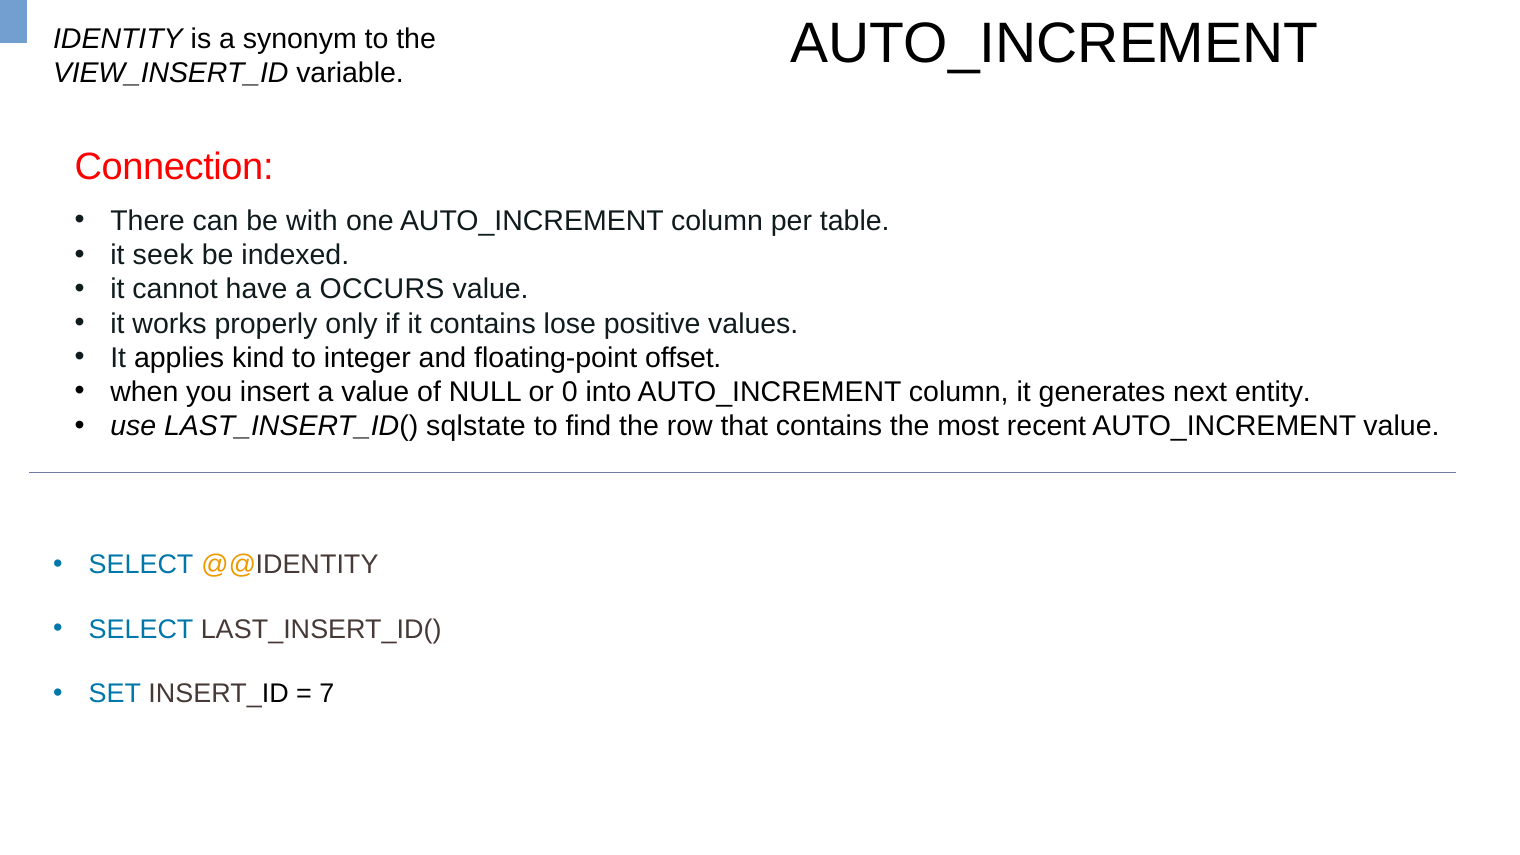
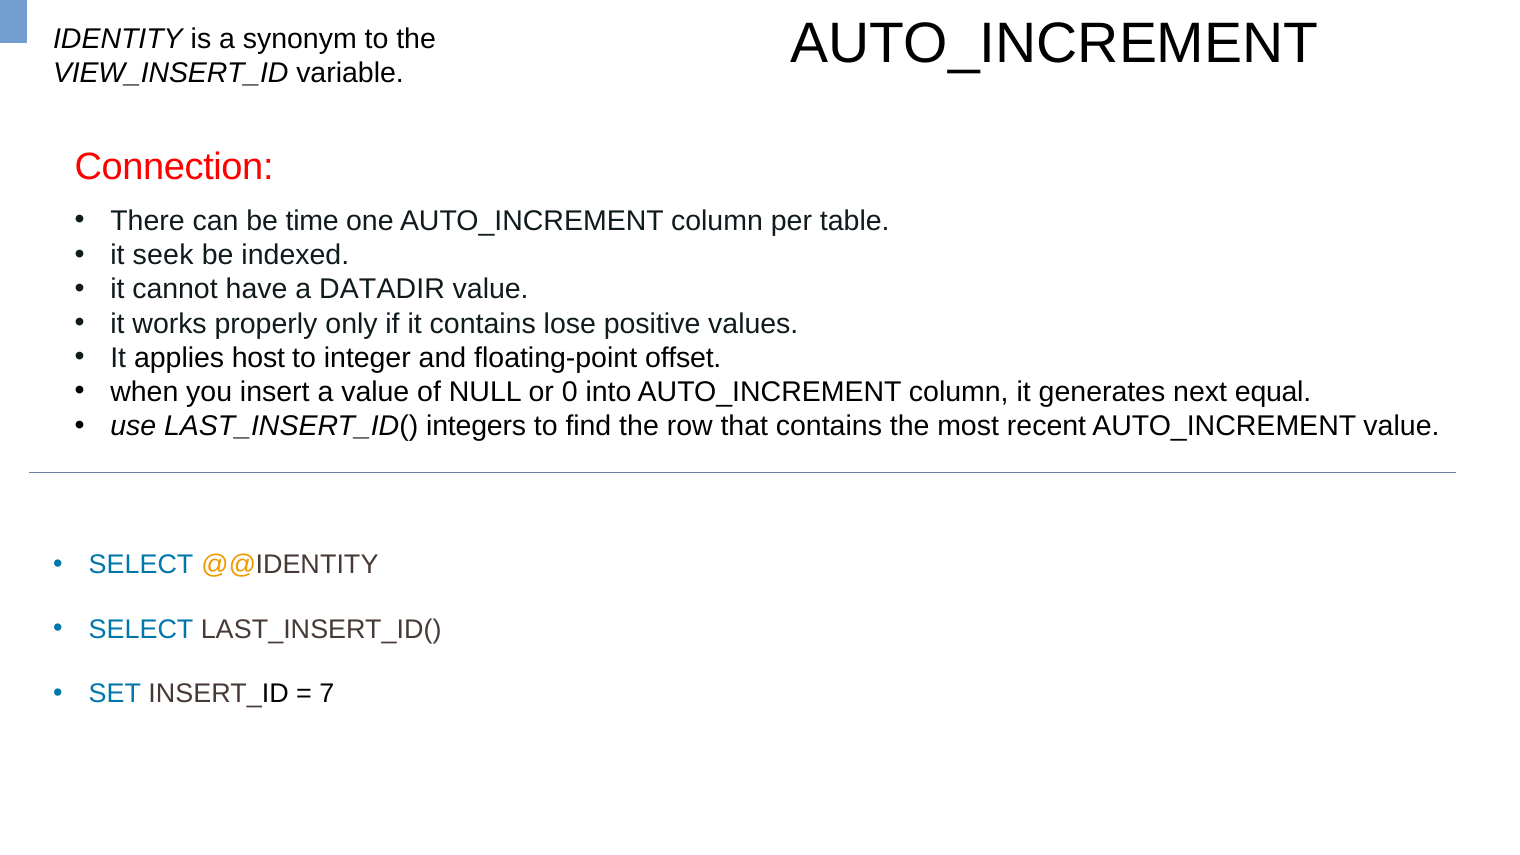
with: with -> time
OCCURS: OCCURS -> DATADIR
kind: kind -> host
entity: entity -> equal
sqlstate: sqlstate -> integers
